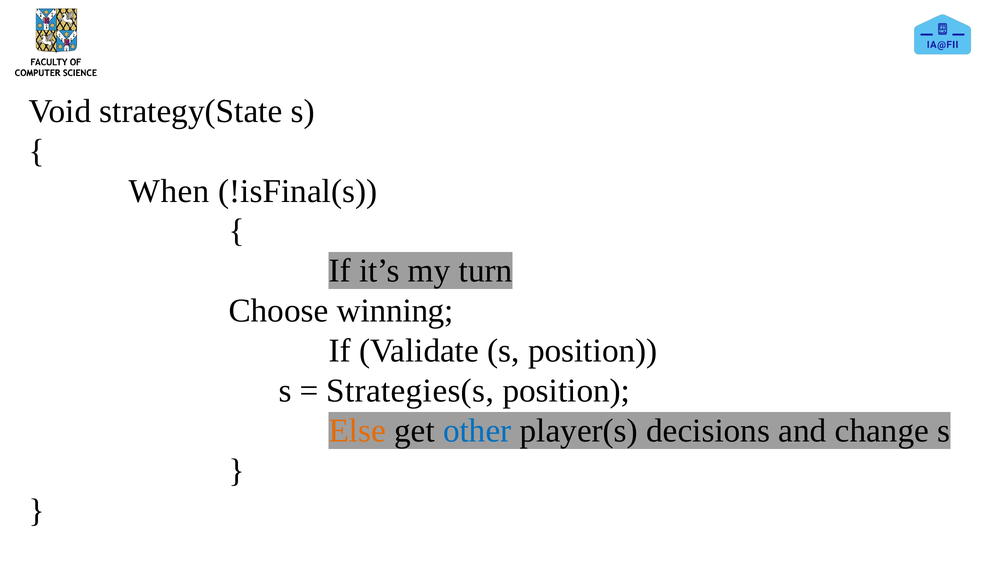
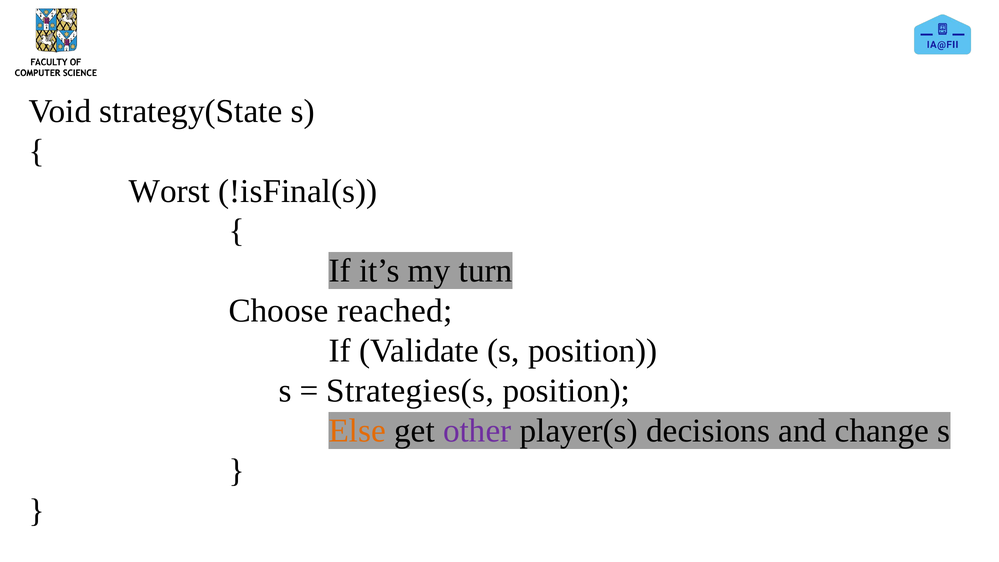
When: When -> Worst
winning: winning -> reached
other colour: blue -> purple
